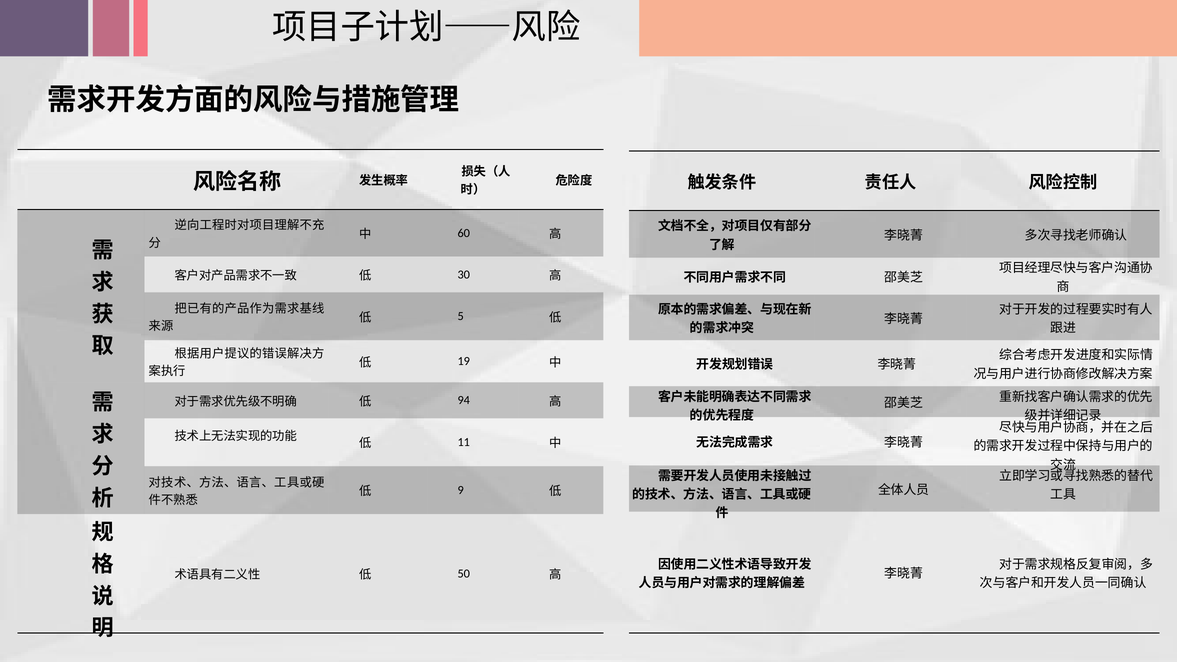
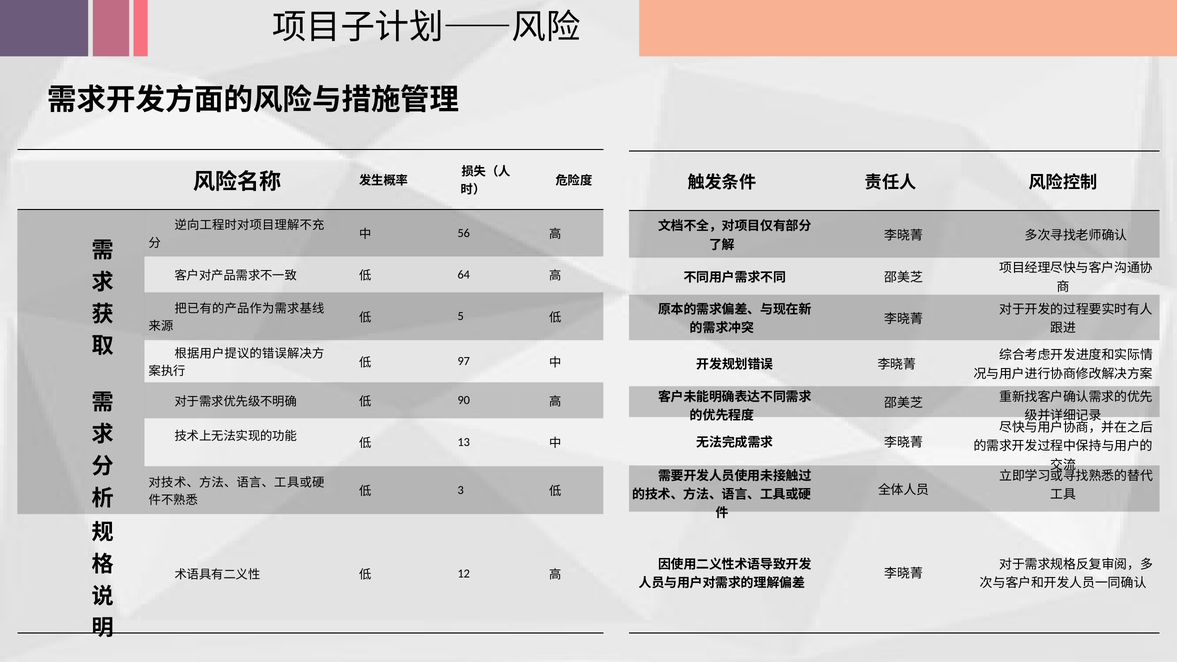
60: 60 -> 56
30: 30 -> 64
19: 19 -> 97
94: 94 -> 90
11: 11 -> 13
9: 9 -> 3
50: 50 -> 12
